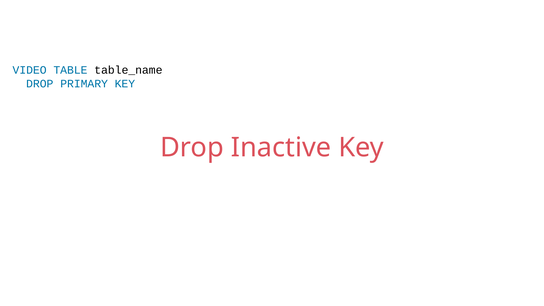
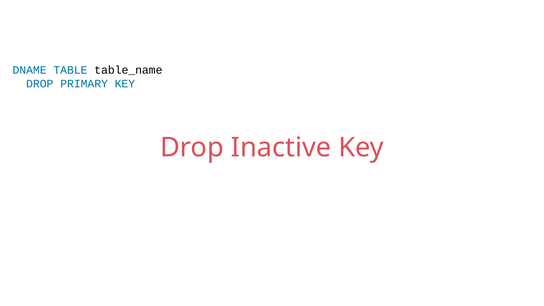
VIDEO: VIDEO -> DNAME
